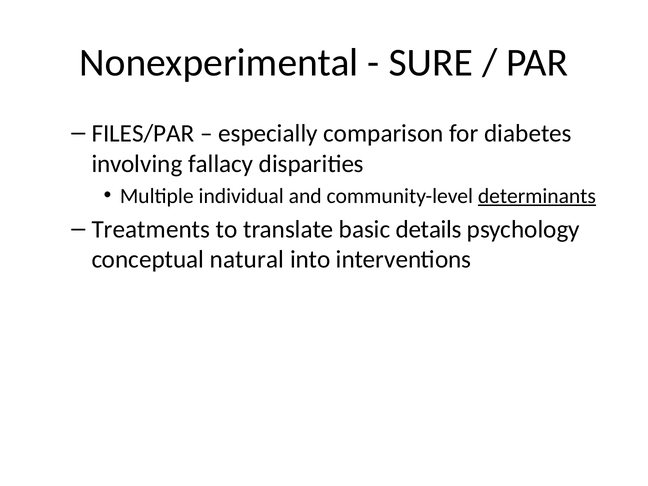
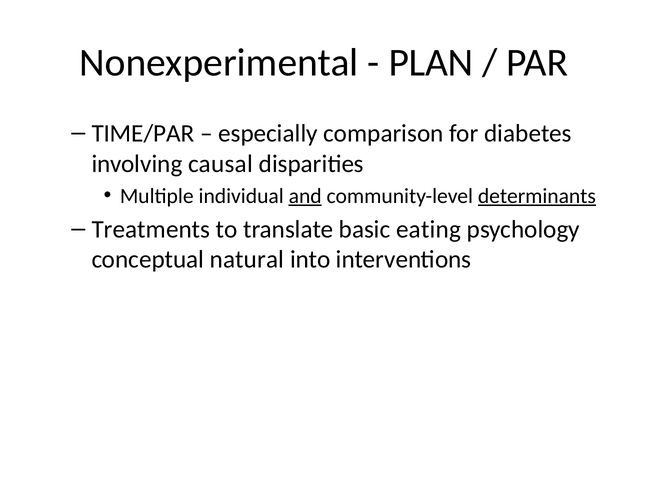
SURE: SURE -> PLAN
FILES/PAR: FILES/PAR -> TIME/PAR
fallacy: fallacy -> causal
and underline: none -> present
details: details -> eating
